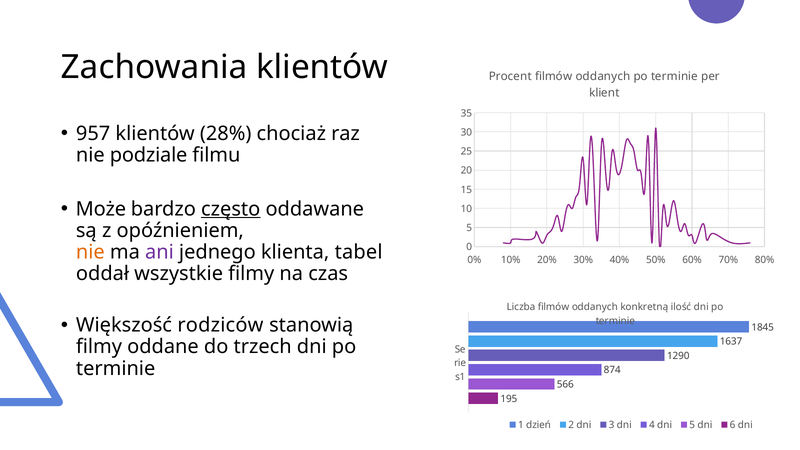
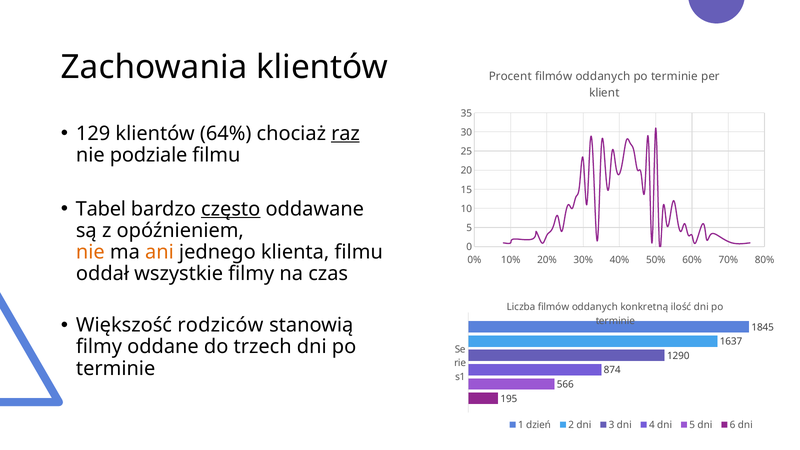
957: 957 -> 129
28%: 28% -> 64%
raz underline: none -> present
Może: Może -> Tabel
ani colour: purple -> orange
klienta tabel: tabel -> filmu
